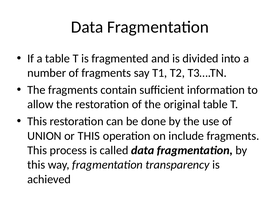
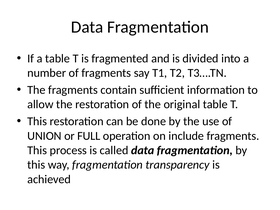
or THIS: THIS -> FULL
